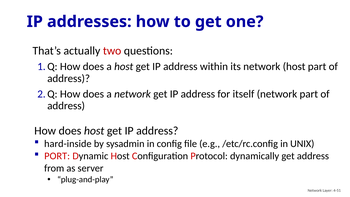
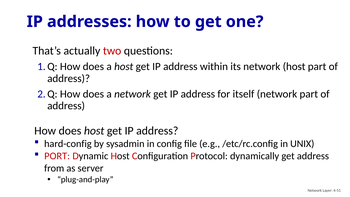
hard-inside: hard-inside -> hard-config
